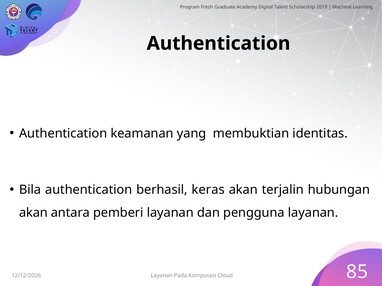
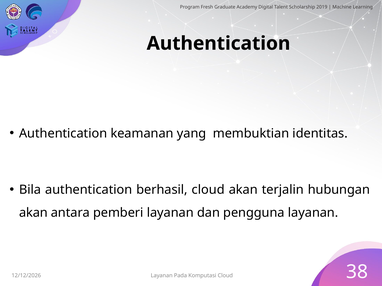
berhasil keras: keras -> cloud
85: 85 -> 38
